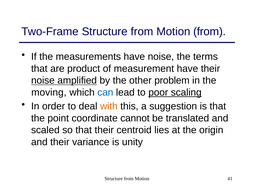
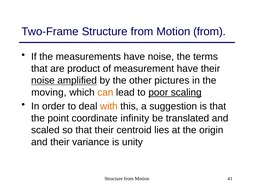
problem: problem -> pictures
can colour: blue -> orange
cannot: cannot -> infinity
